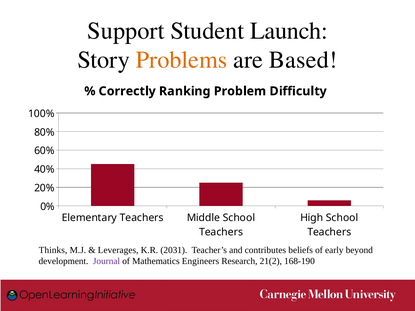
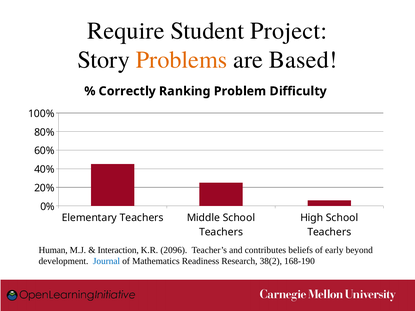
Support: Support -> Require
Launch: Launch -> Project
Thinks: Thinks -> Human
Leverages: Leverages -> Interaction
2031: 2031 -> 2096
Journal colour: purple -> blue
Engineers: Engineers -> Readiness
21(2: 21(2 -> 38(2
